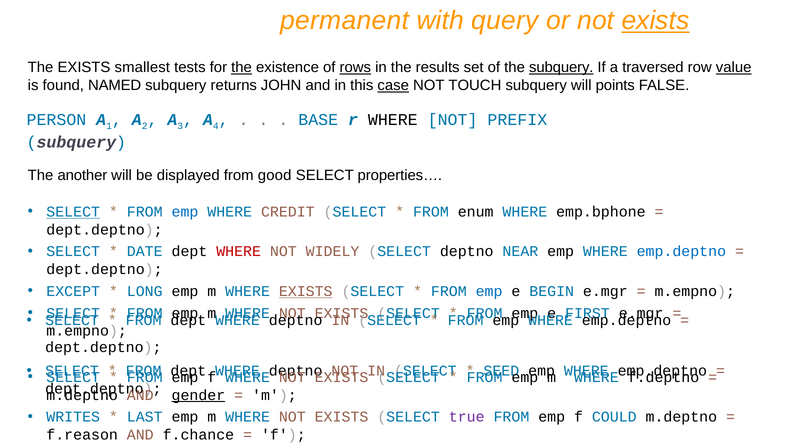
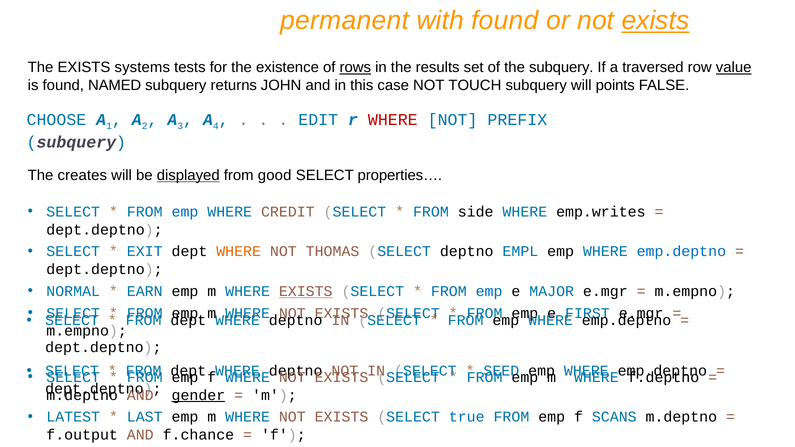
with query: query -> found
smallest: smallest -> systems
the at (242, 68) underline: present -> none
subquery at (561, 68) underline: present -> none
case underline: present -> none
PERSON: PERSON -> CHOOSE
BASE: BASE -> EDIT
WHERE at (393, 120) colour: black -> red
another: another -> creates
displayed underline: none -> present
SELECT at (73, 212) underline: present -> none
enum: enum -> side
emp.bphone: emp.bphone -> emp.writes
DATE: DATE -> EXIT
WHERE at (239, 252) colour: red -> orange
WIDELY: WIDELY -> THOMAS
NEAR: NEAR -> EMPL
EXCEPT: EXCEPT -> NORMAL
LONG: LONG -> EARN
BEGIN: BEGIN -> MAJOR
WRITES: WRITES -> LATEST
true colour: purple -> blue
COULD: COULD -> SCANS
f.reason: f.reason -> f.output
